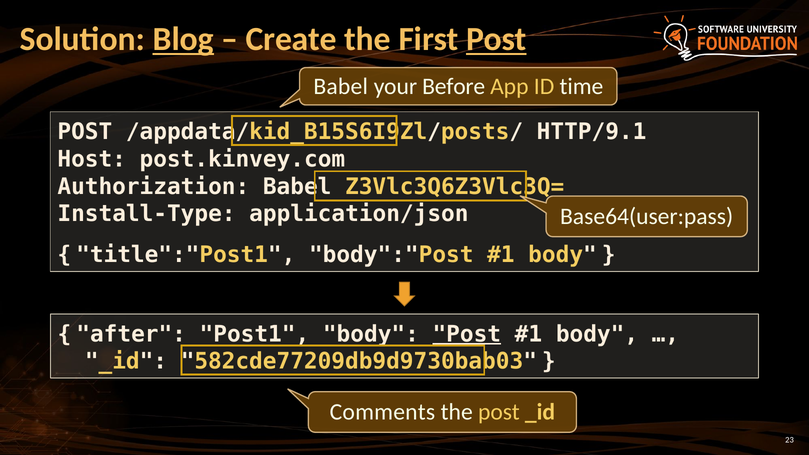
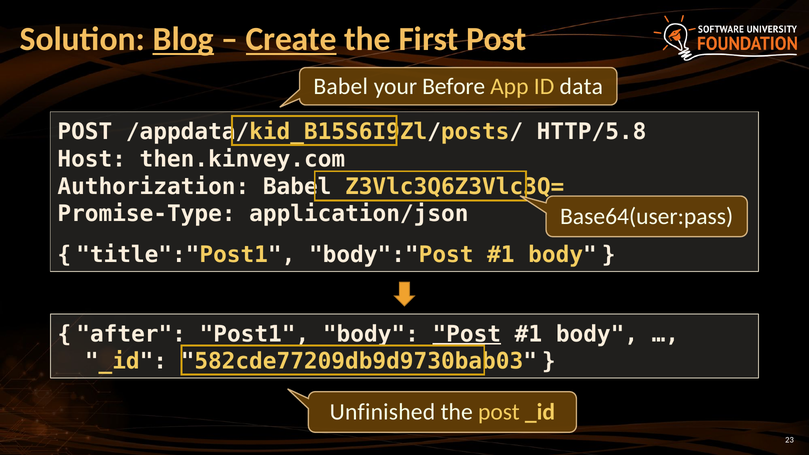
Create underline: none -> present
Post at (496, 39) underline: present -> none
time: time -> data
HTTP/9.1: HTTP/9.1 -> HTTP/5.8
post.kinvey.com: post.kinvey.com -> then.kinvey.com
Install-Type: Install-Type -> Promise-Type
Comments: Comments -> Unfinished
